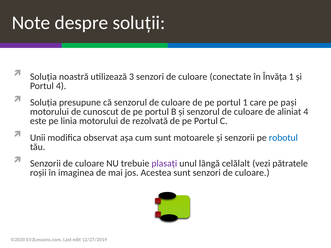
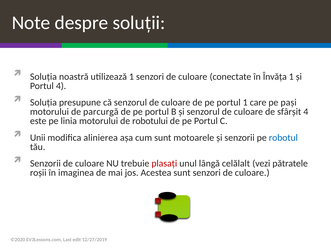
utilizează 3: 3 -> 1
cunoscut: cunoscut -> parcurgă
aliniat: aliniat -> sfârșit
rezolvată: rezolvată -> robotului
observat: observat -> alinierea
plasați colour: purple -> red
